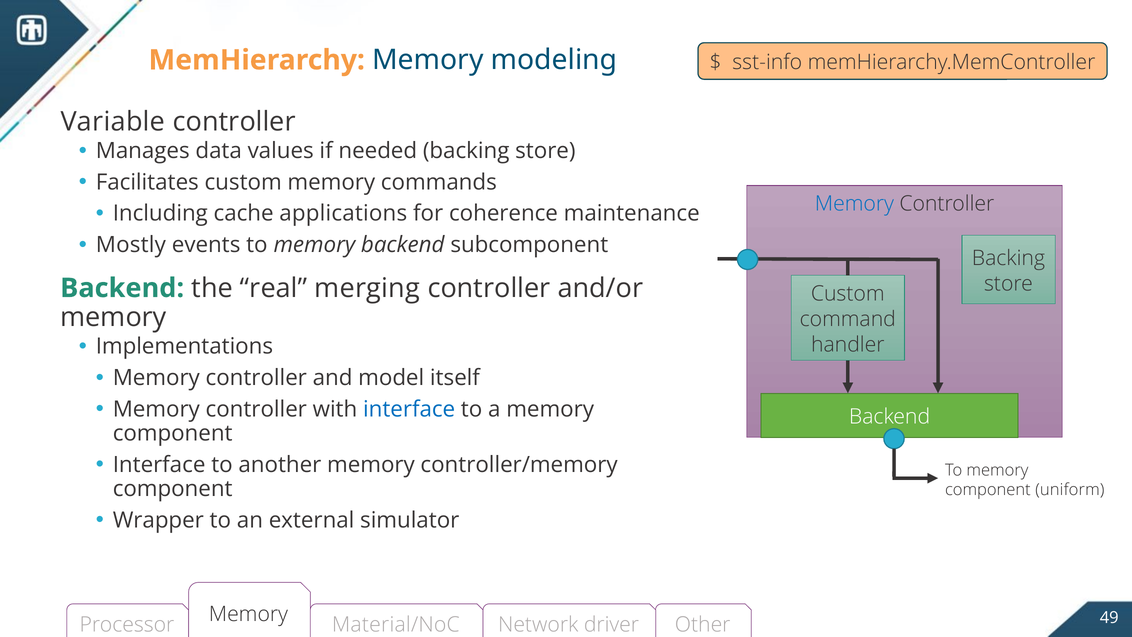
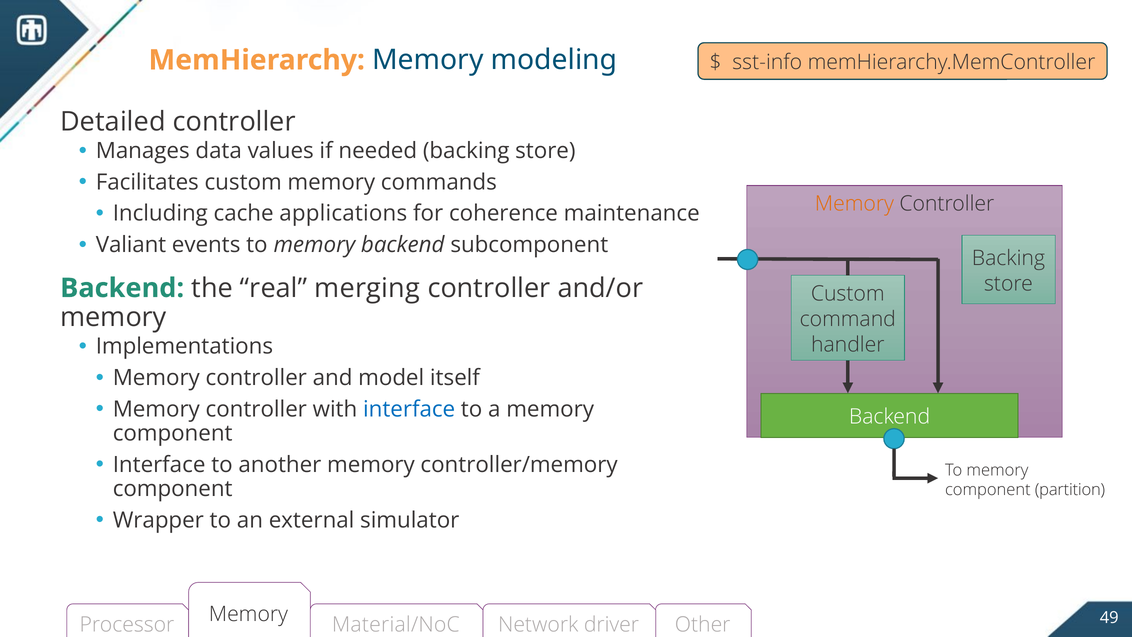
Variable: Variable -> Detailed
Memory at (854, 204) colour: blue -> orange
Mostly: Mostly -> Valiant
uniform: uniform -> partition
